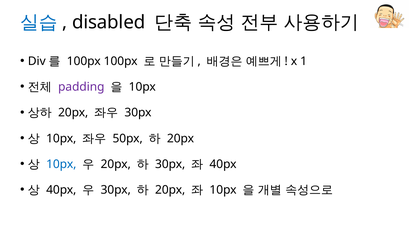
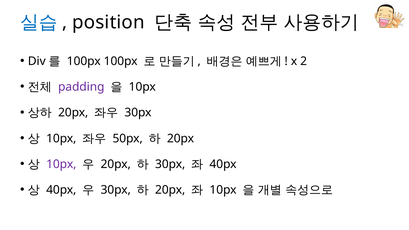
disabled: disabled -> position
1: 1 -> 2
10px at (61, 164) colour: blue -> purple
